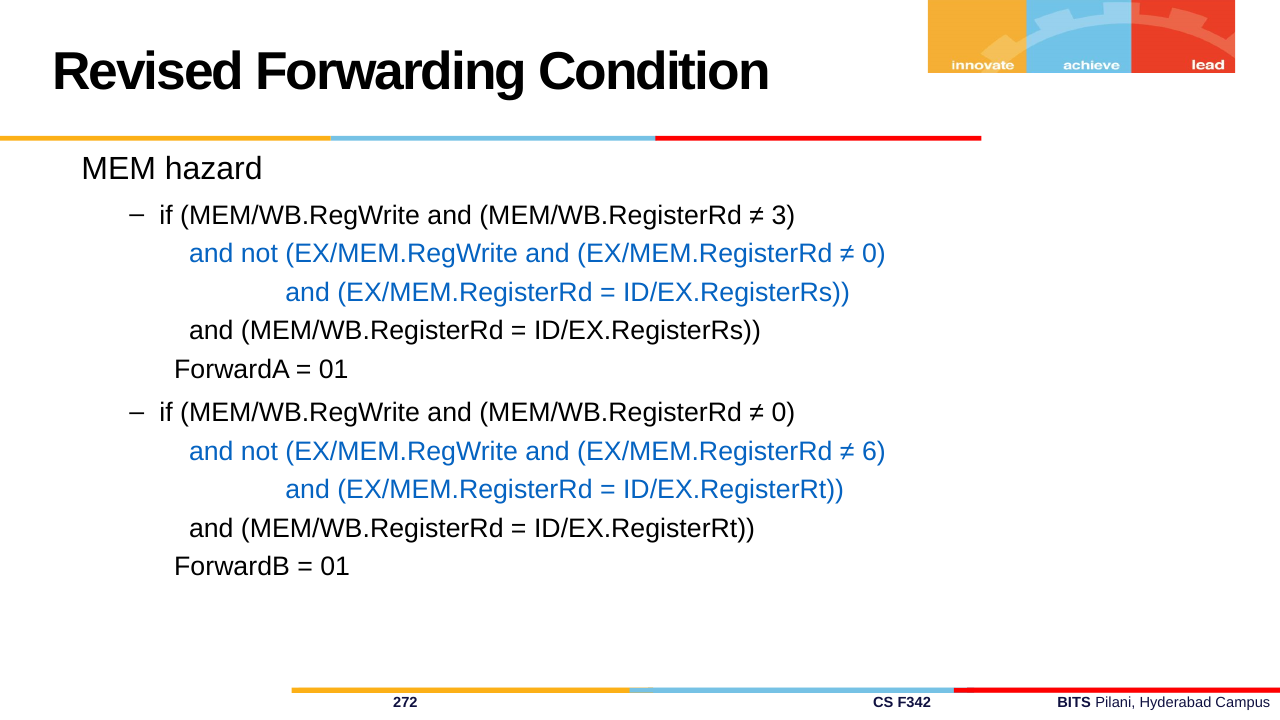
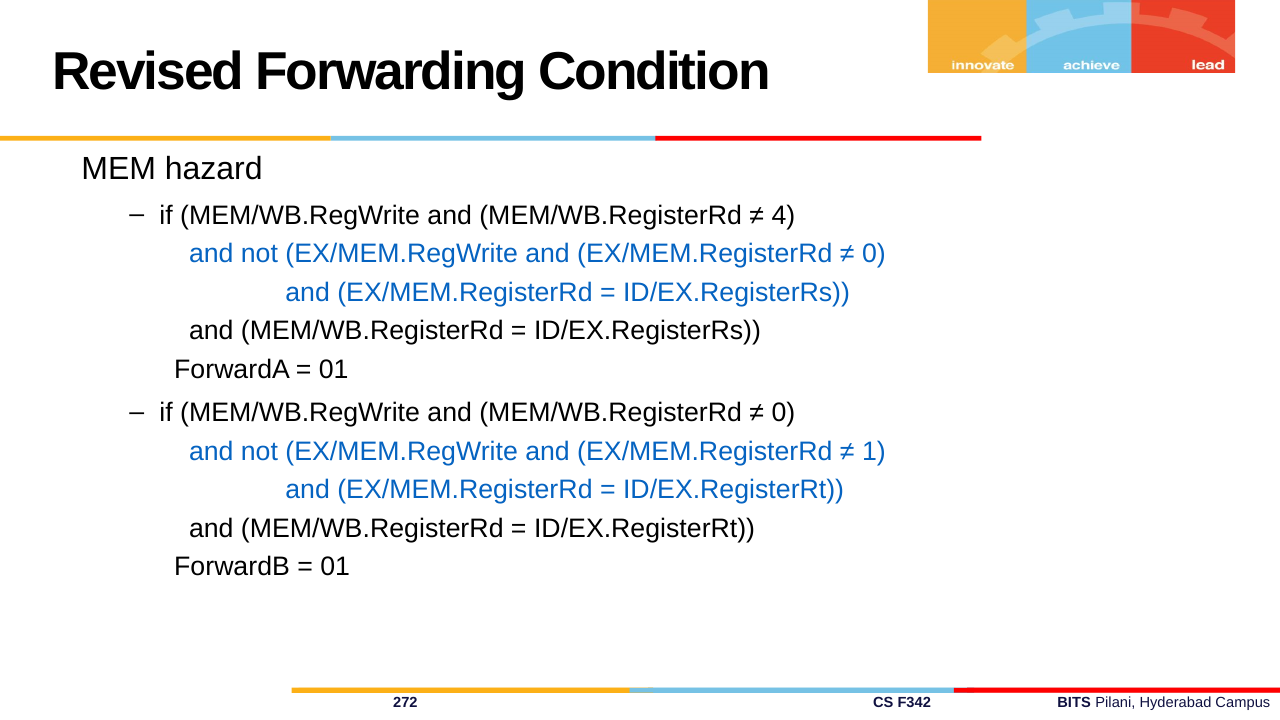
3: 3 -> 4
6: 6 -> 1
